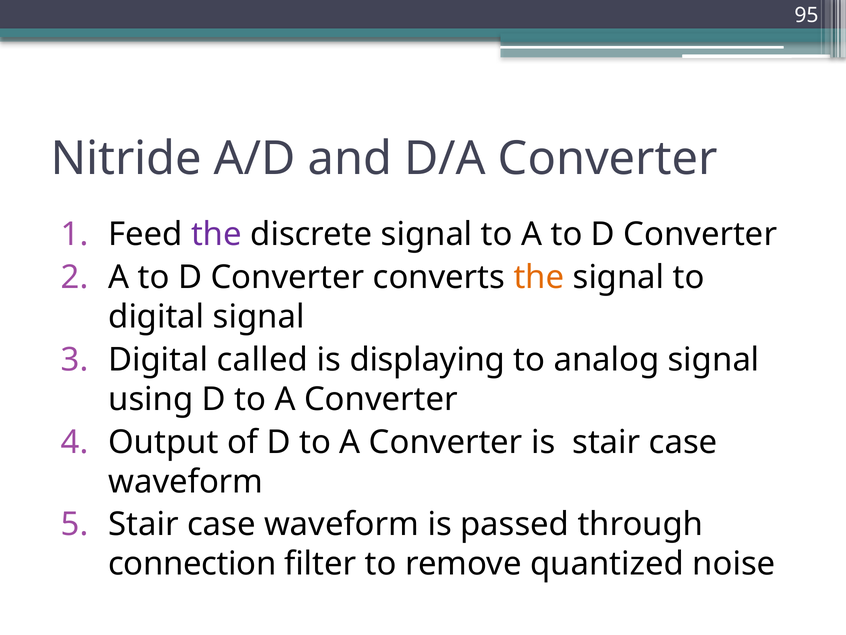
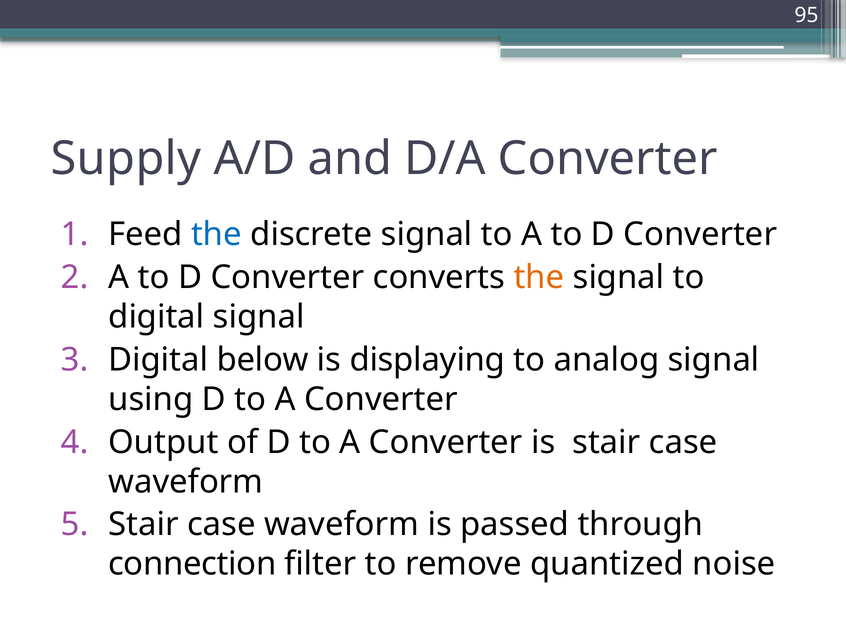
Nitride: Nitride -> Supply
the at (216, 234) colour: purple -> blue
called: called -> below
